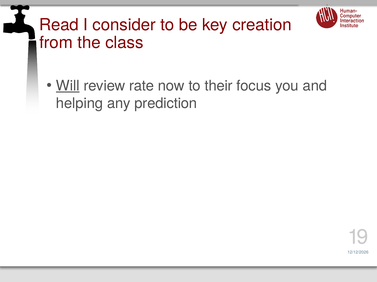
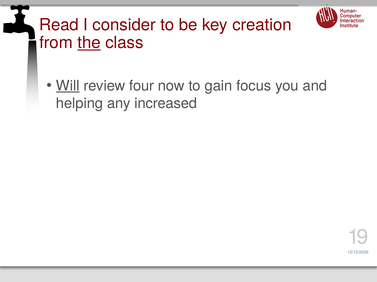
the underline: none -> present
rate: rate -> four
their: their -> gain
prediction: prediction -> increased
